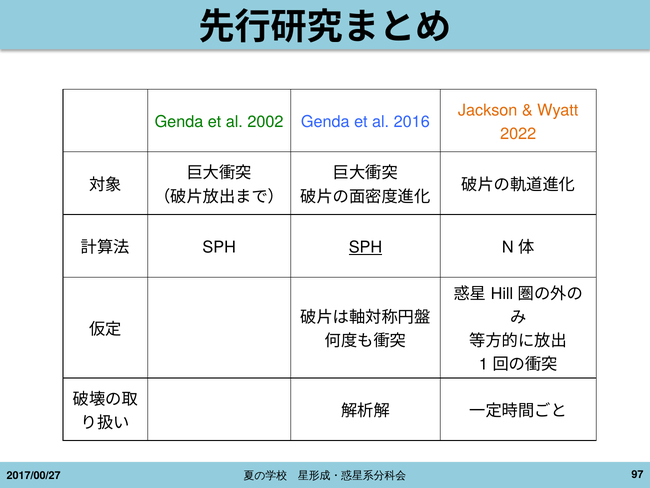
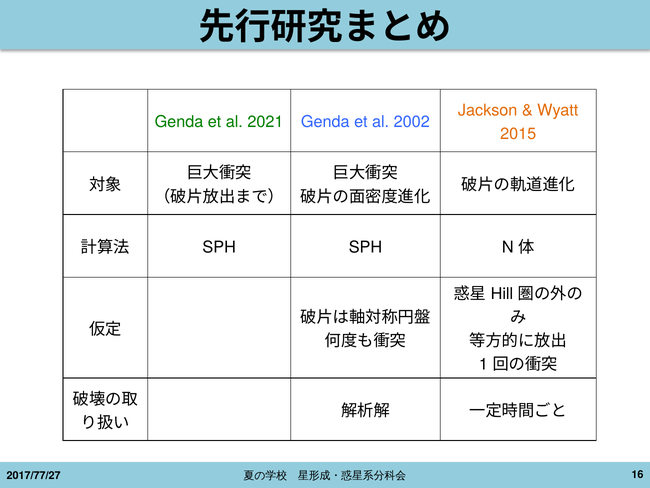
2002: 2002 -> 2021
2016: 2016 -> 2002
2022: 2022 -> 2015
SPH at (365, 247) underline: present -> none
97: 97 -> 16
2017/00/27: 2017/00/27 -> 2017/77/27
